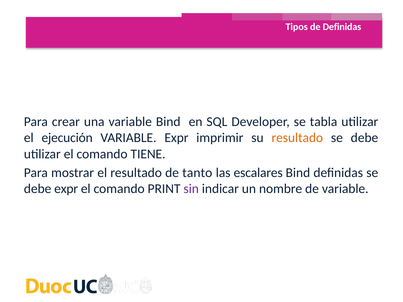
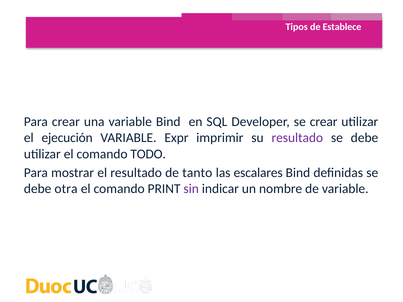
de Definidas: Definidas -> Establece
se tabla: tabla -> crear
resultado at (297, 138) colour: orange -> purple
TIENE: TIENE -> TODO
debe expr: expr -> otra
